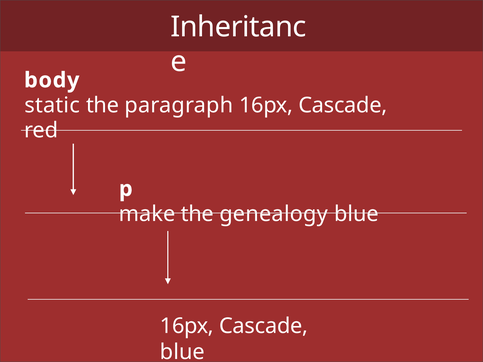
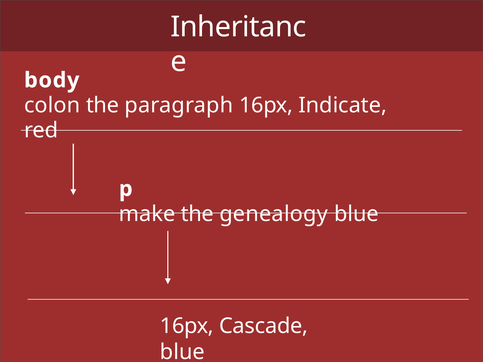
static: static -> colon
paragraph 16px Cascade: Cascade -> Indicate
